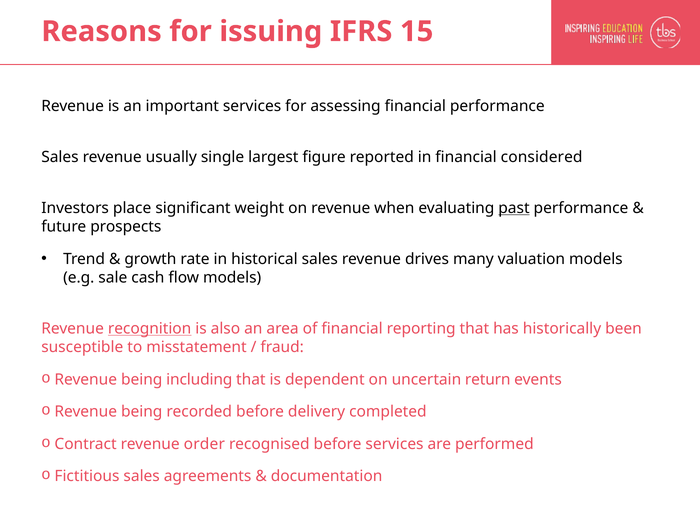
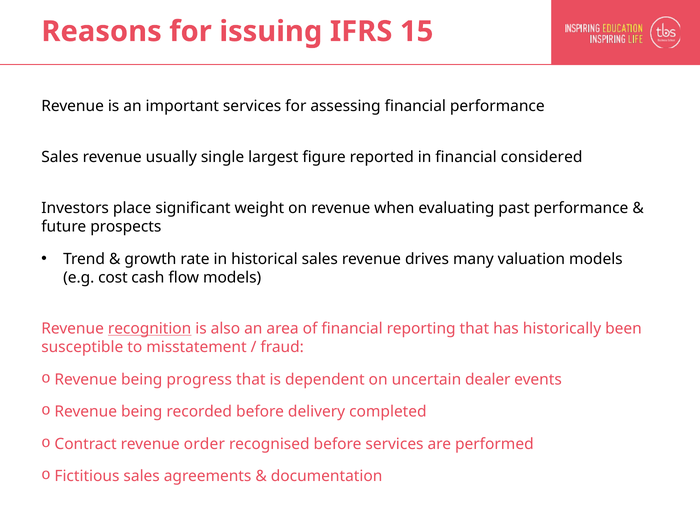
past underline: present -> none
sale: sale -> cost
including: including -> progress
return: return -> dealer
